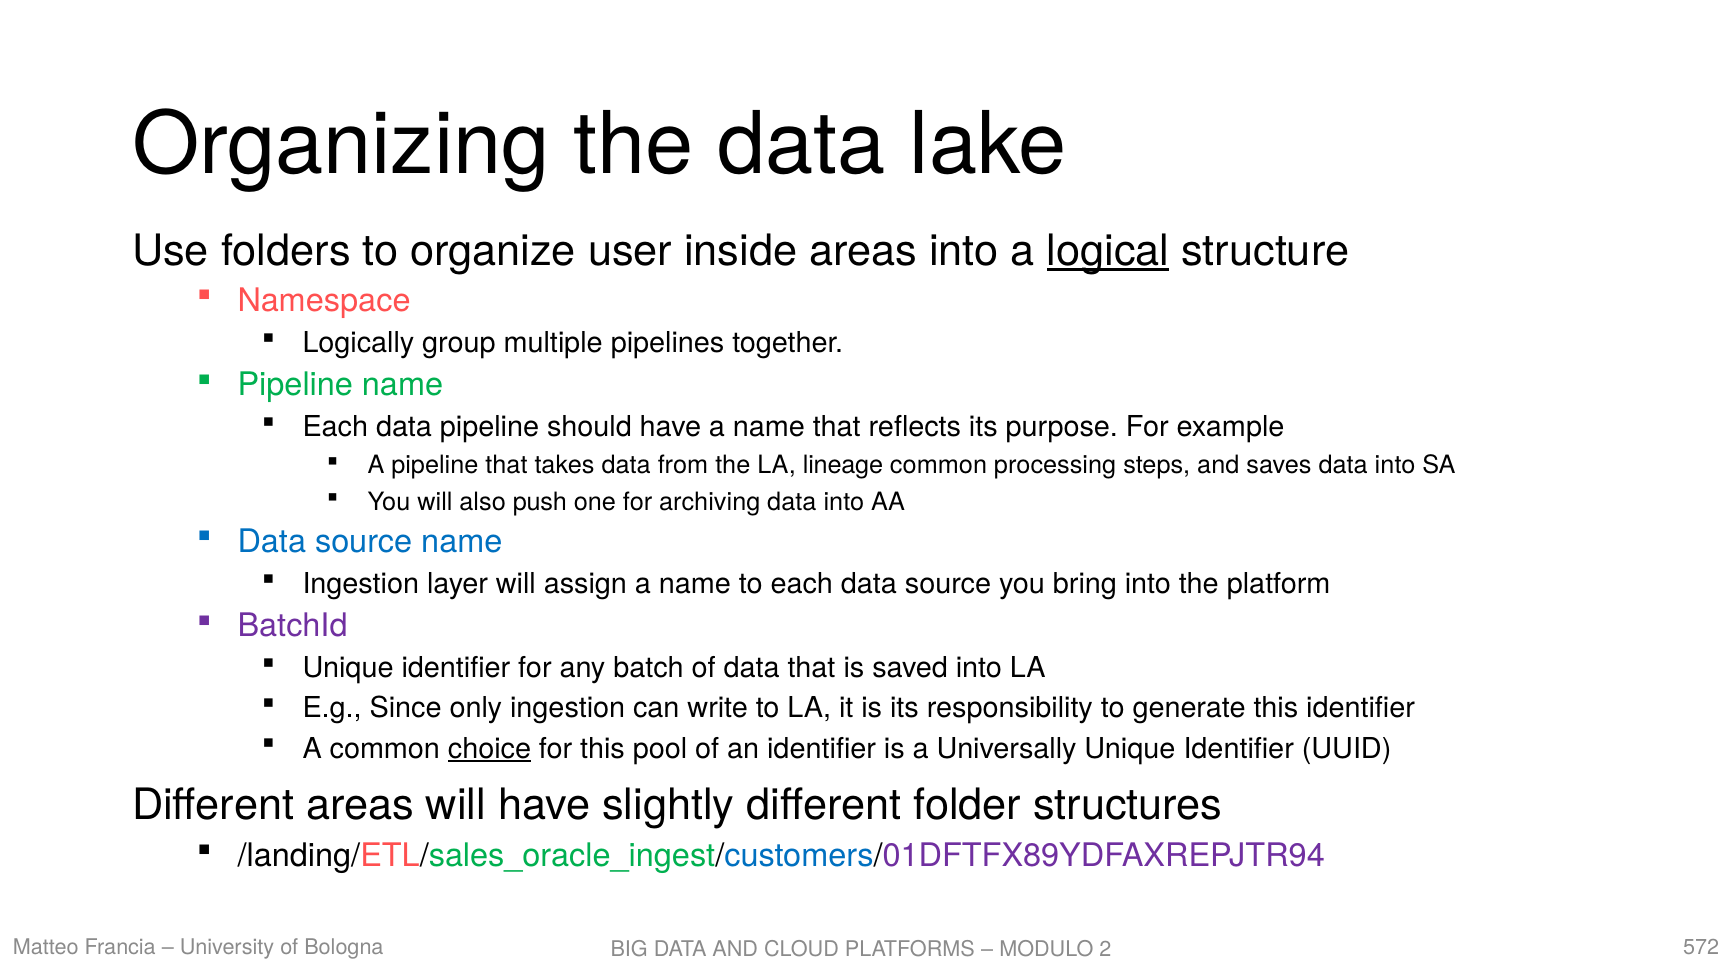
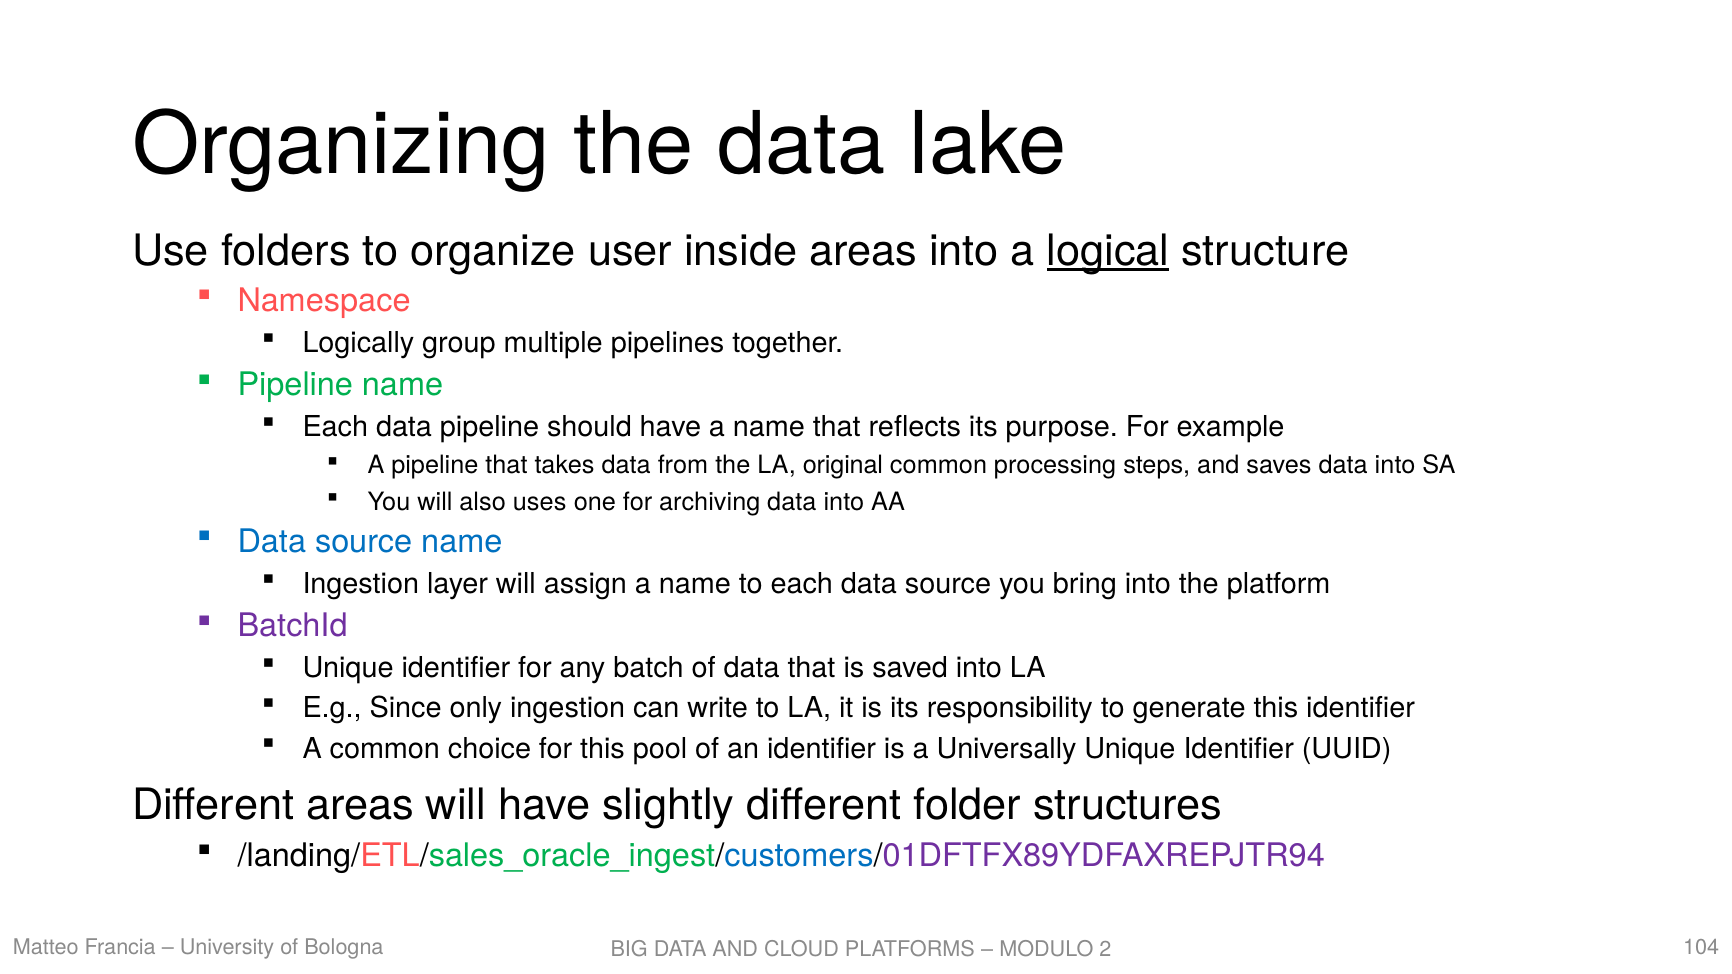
lineage: lineage -> original
push: push -> uses
choice underline: present -> none
572: 572 -> 104
